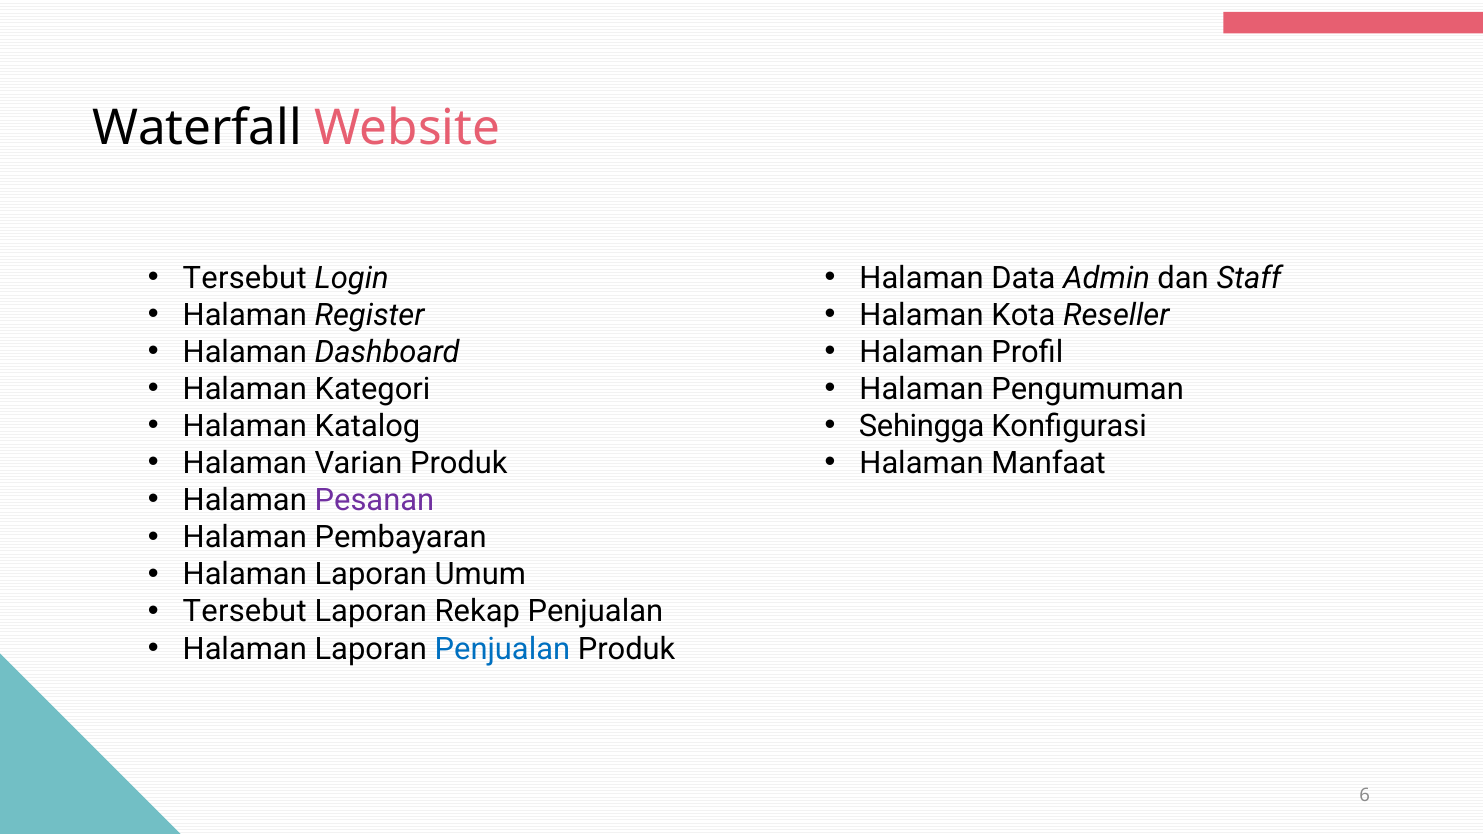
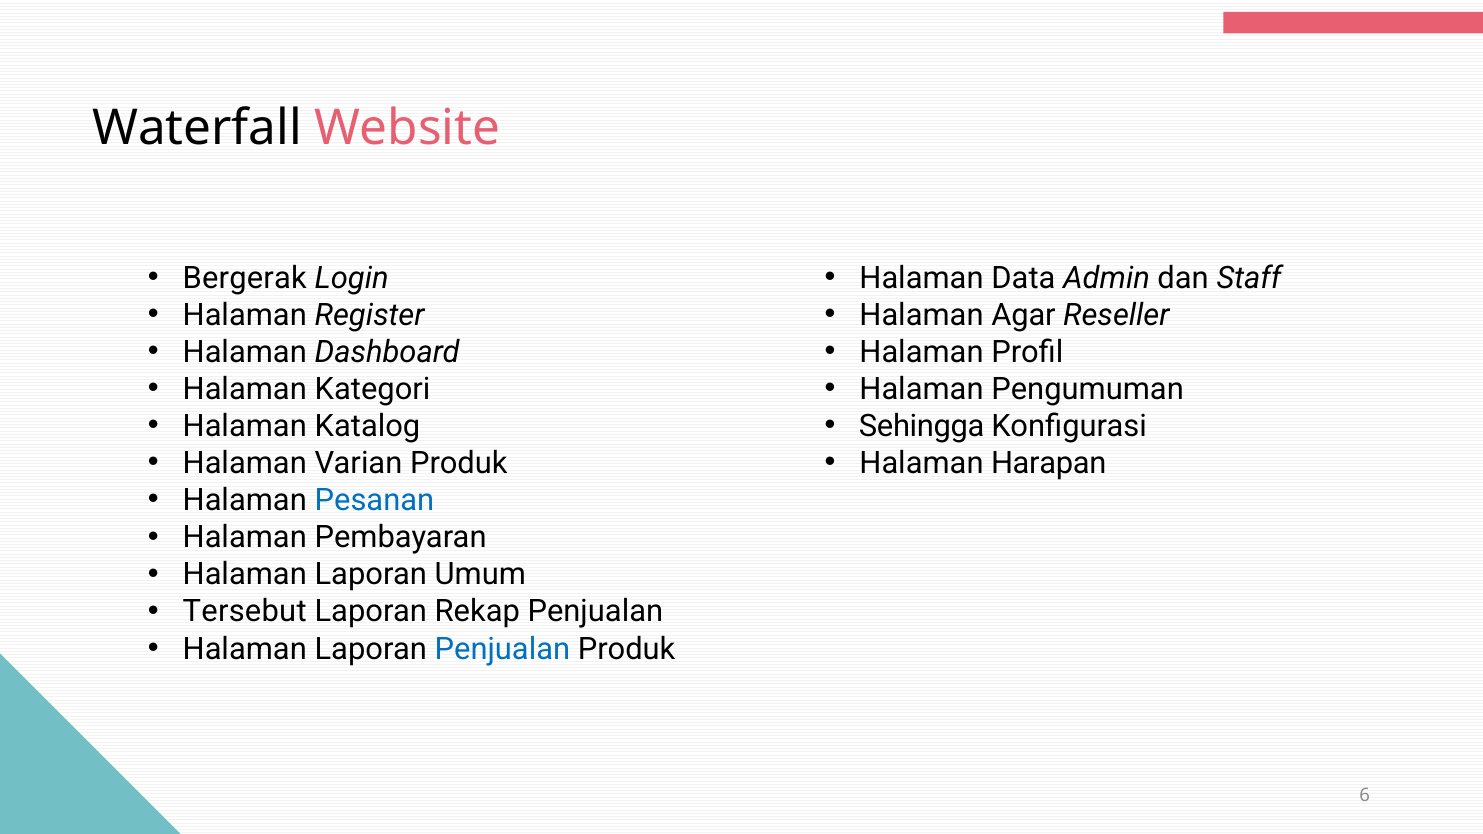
Tersebut at (245, 278): Tersebut -> Bergerak
Kota: Kota -> Agar
Manfaat: Manfaat -> Harapan
Pesanan colour: purple -> blue
